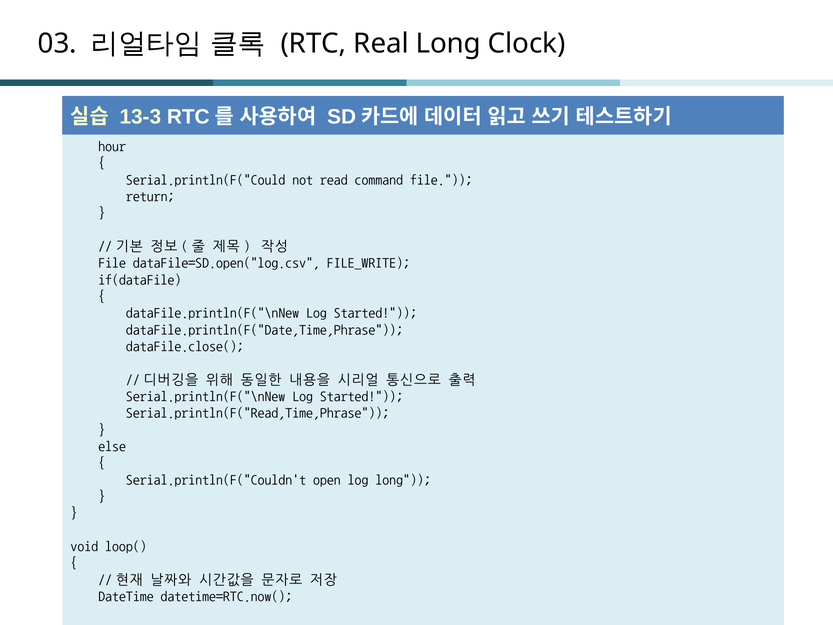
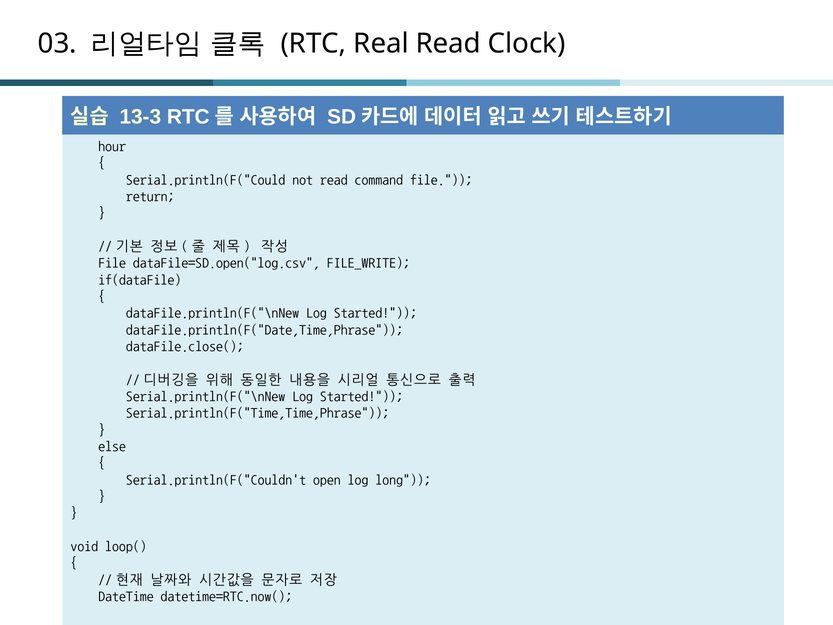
Real Long: Long -> Read
Serial.println(F("Read,Time,Phrase: Serial.println(F("Read,Time,Phrase -> Serial.println(F("Time,Time,Phrase
